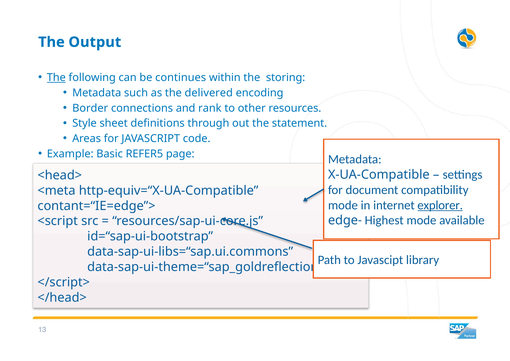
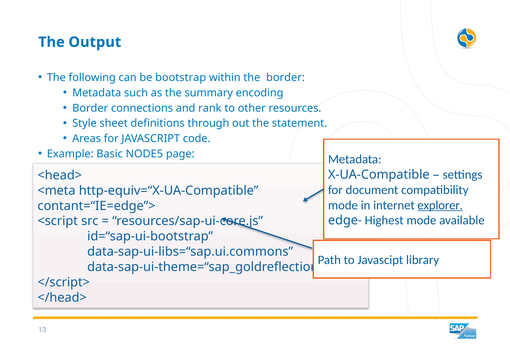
The at (56, 78) underline: present -> none
continues: continues -> bootstrap
the storing: storing -> border
delivered: delivered -> summary
REFER5: REFER5 -> NODE5
